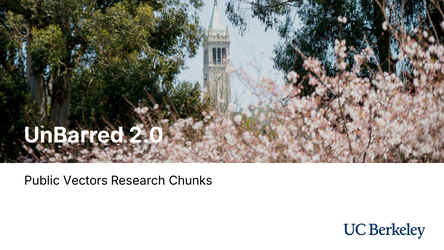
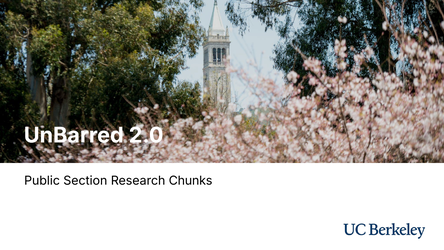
Vectors: Vectors -> Section
